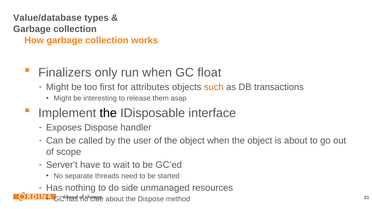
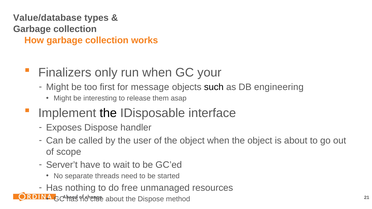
float: float -> your
attributes: attributes -> message
such colour: orange -> black
transactions: transactions -> engineering
side: side -> free
